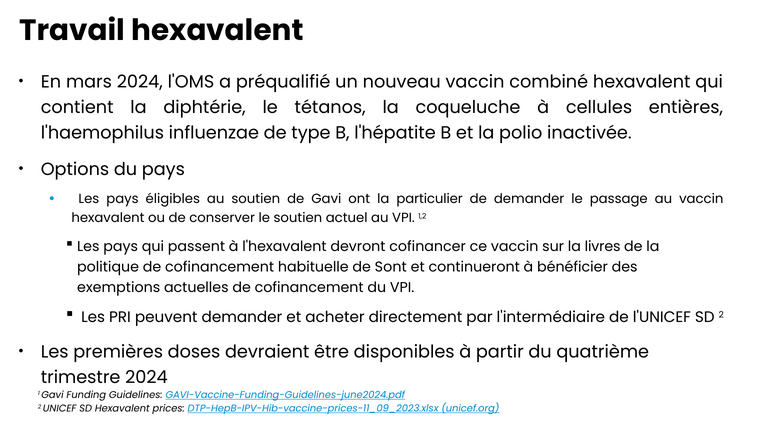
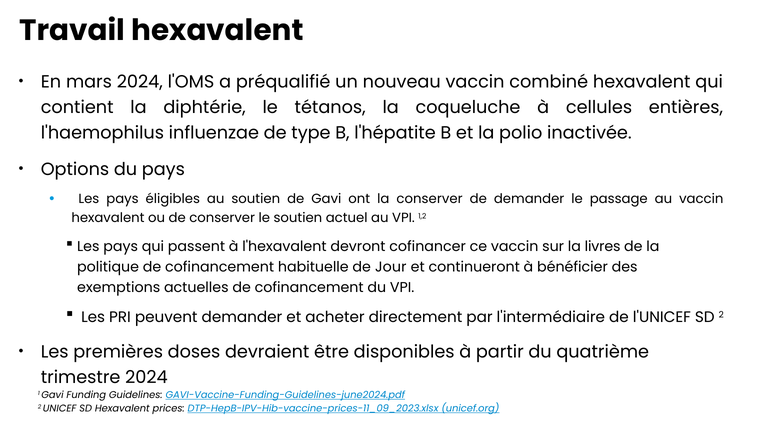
la particulier: particulier -> conserver
Sont: Sont -> Jour
